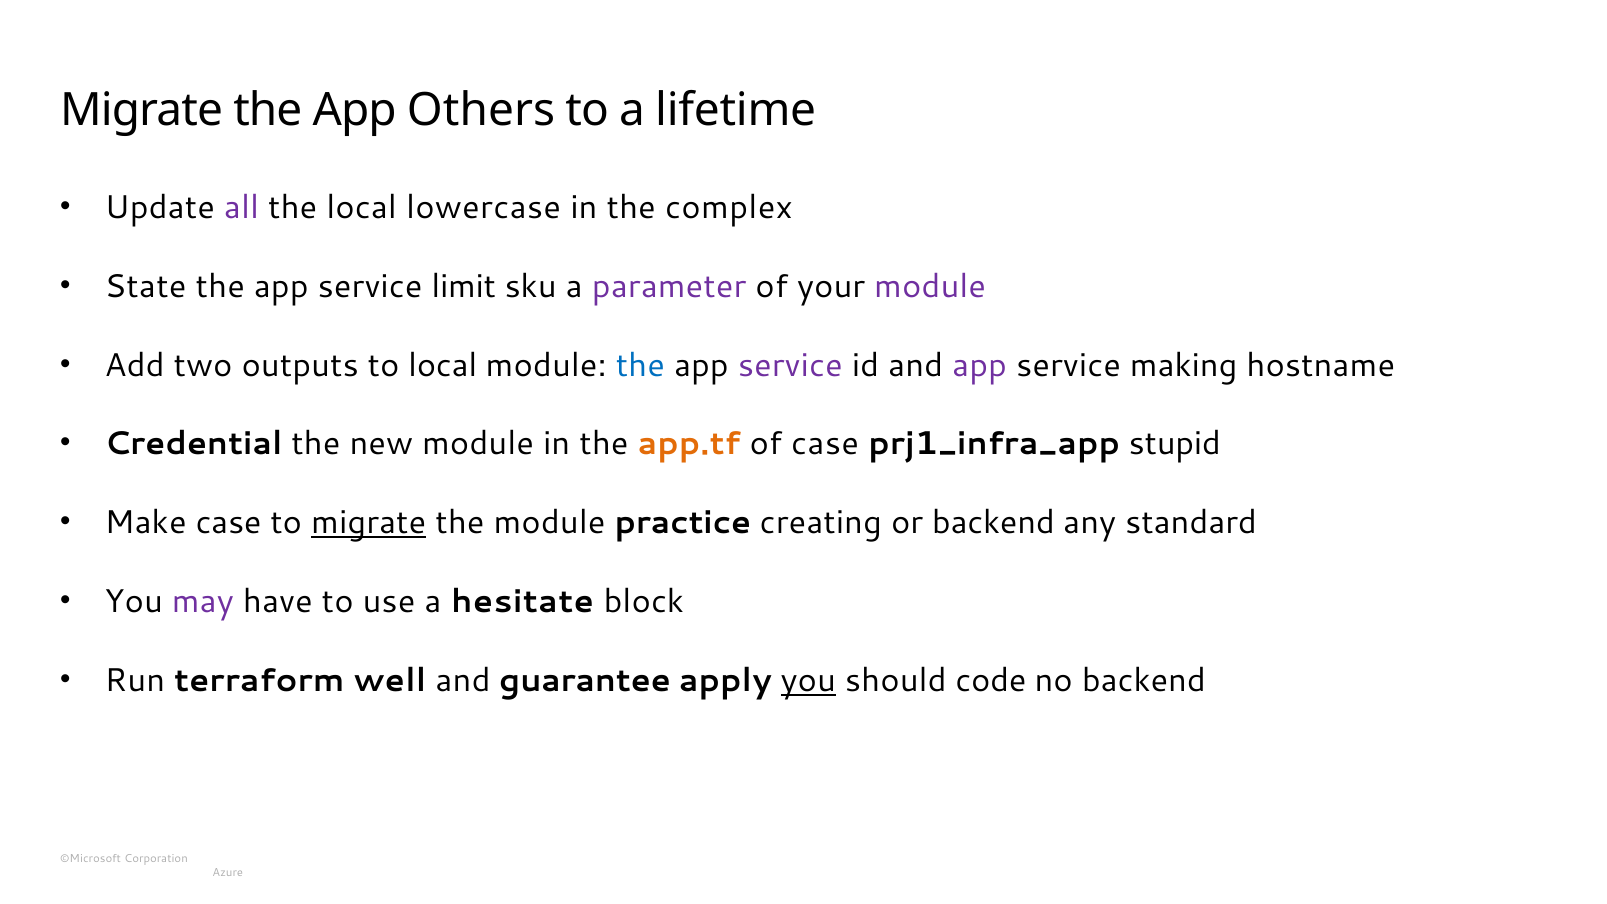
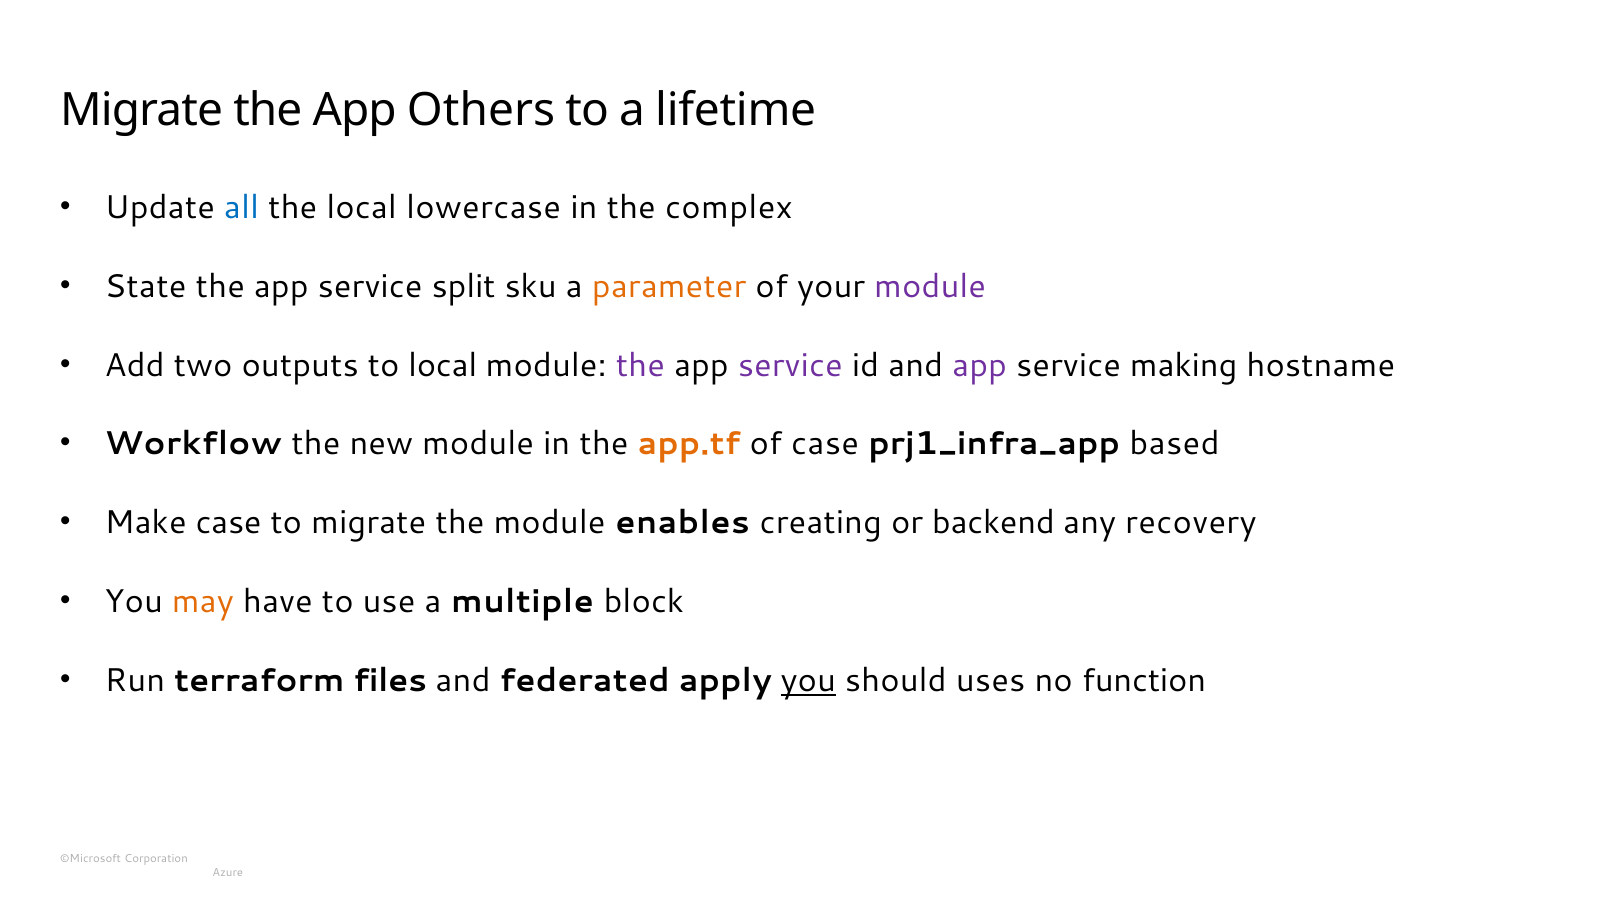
all colour: purple -> blue
limit: limit -> split
parameter colour: purple -> orange
the at (640, 365) colour: blue -> purple
Credential: Credential -> Workflow
stupid: stupid -> based
migrate at (369, 523) underline: present -> none
practice: practice -> enables
standard: standard -> recovery
may colour: purple -> orange
hesitate: hesitate -> multiple
well: well -> files
guarantee: guarantee -> federated
code: code -> uses
no backend: backend -> function
